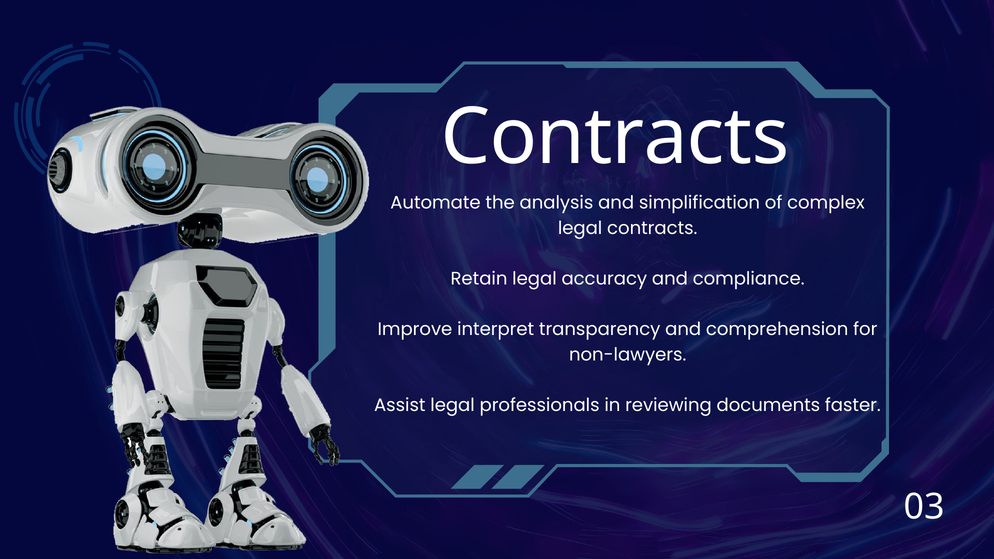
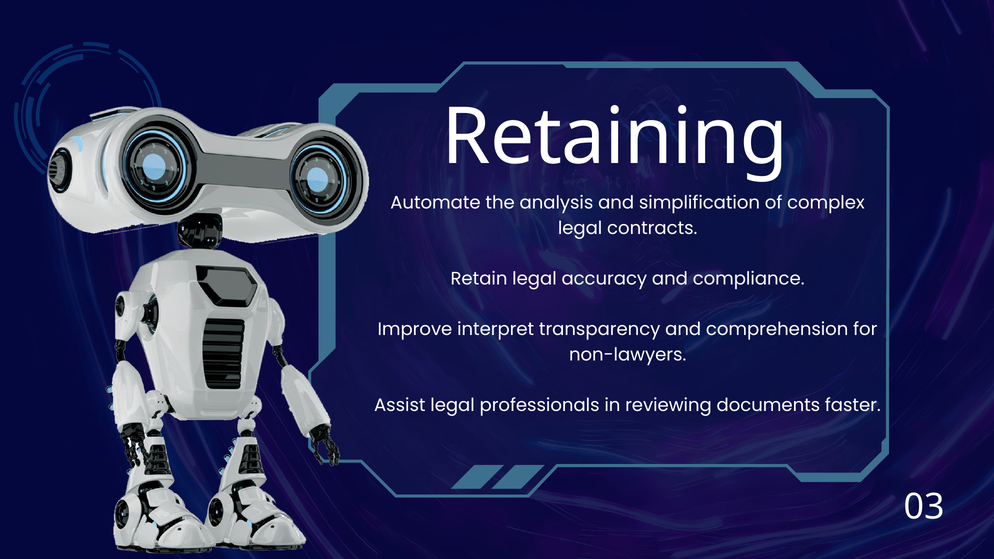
Contracts at (615, 137): Contracts -> Retaining
